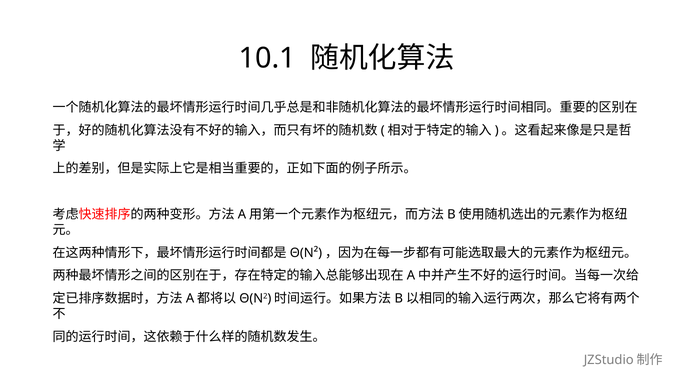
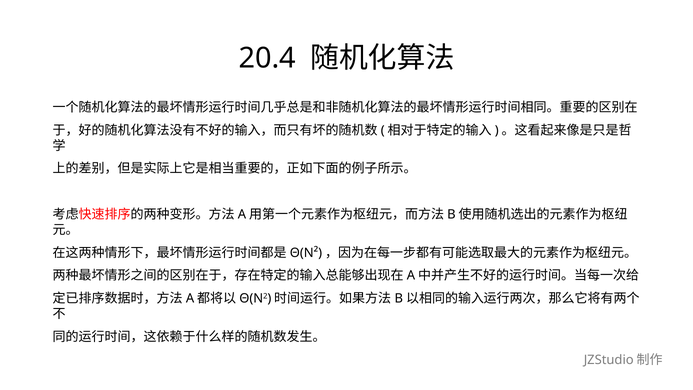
10.1: 10.1 -> 20.4
